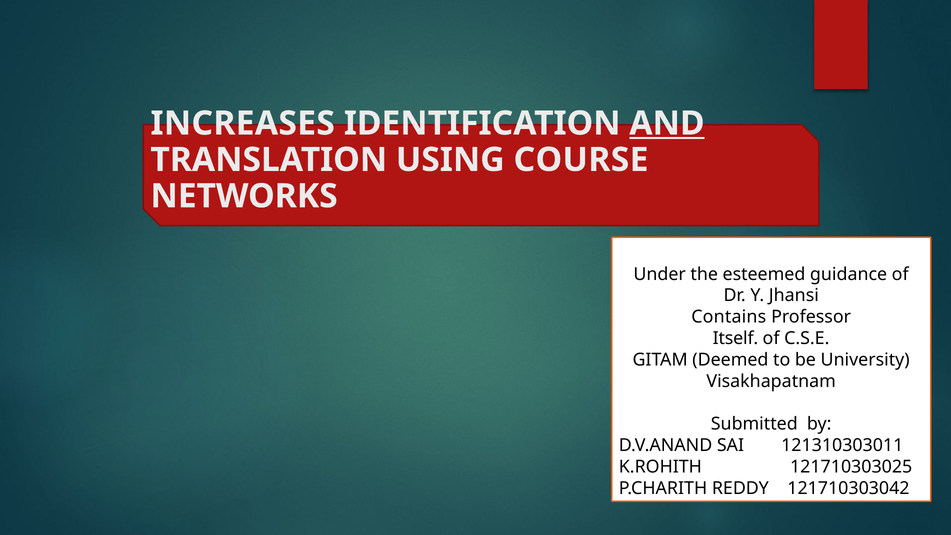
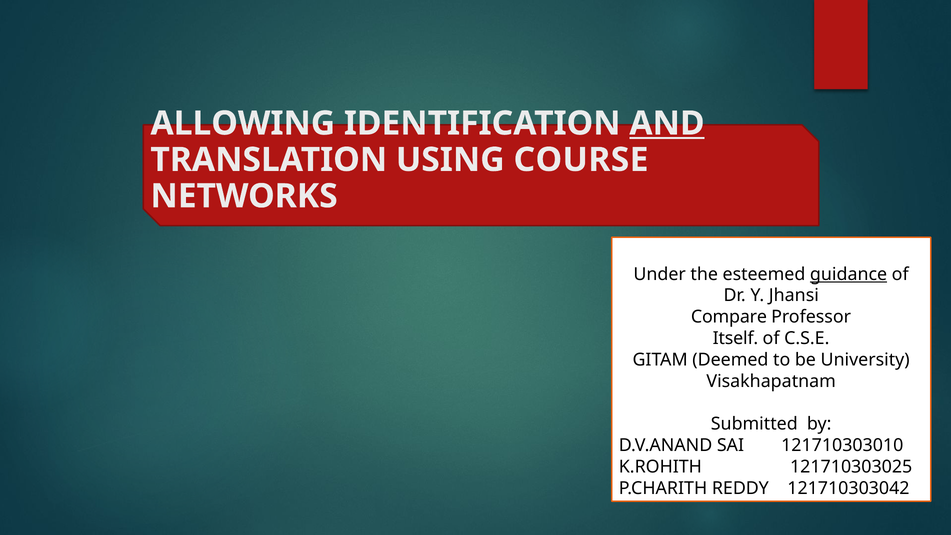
INCREASES: INCREASES -> ALLOWING
guidance underline: none -> present
Contains: Contains -> Compare
121310303011: 121310303011 -> 121710303010
